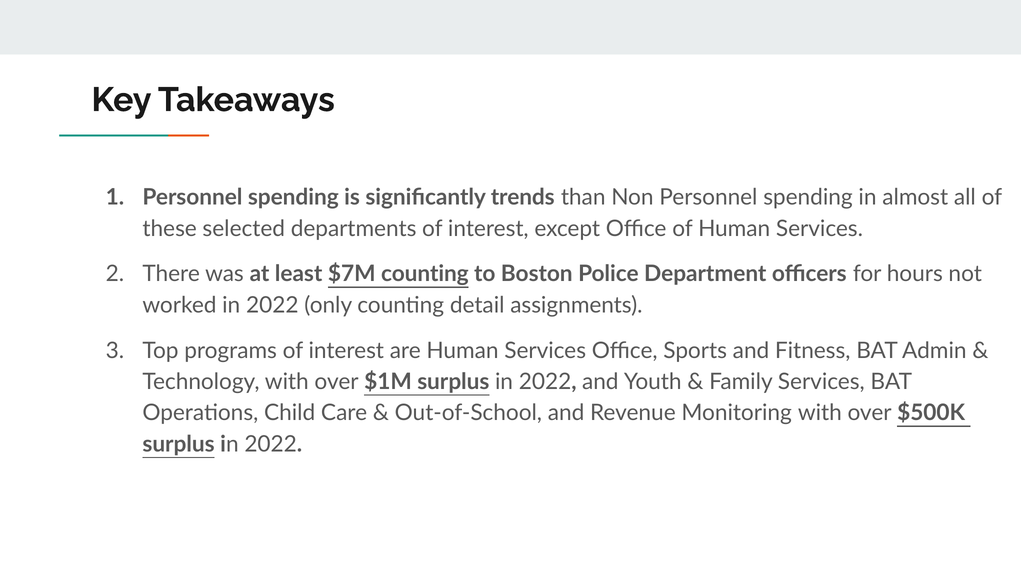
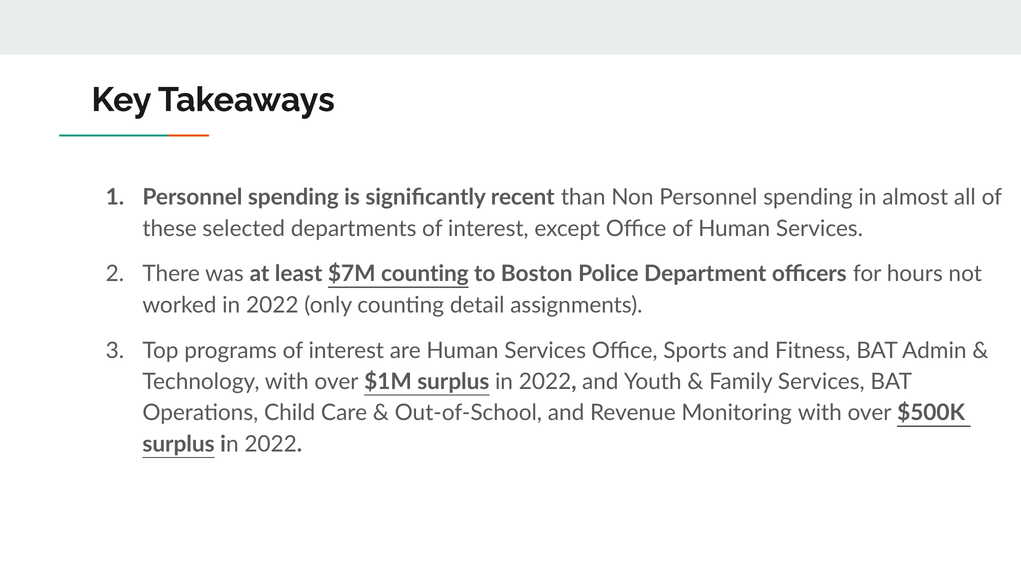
trends: trends -> recent
